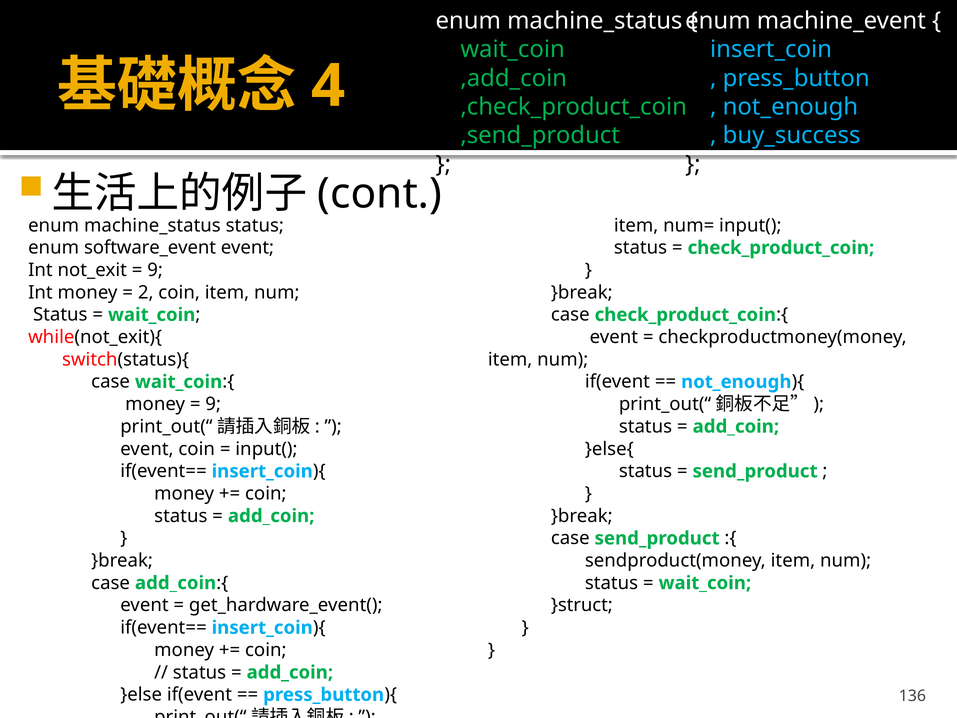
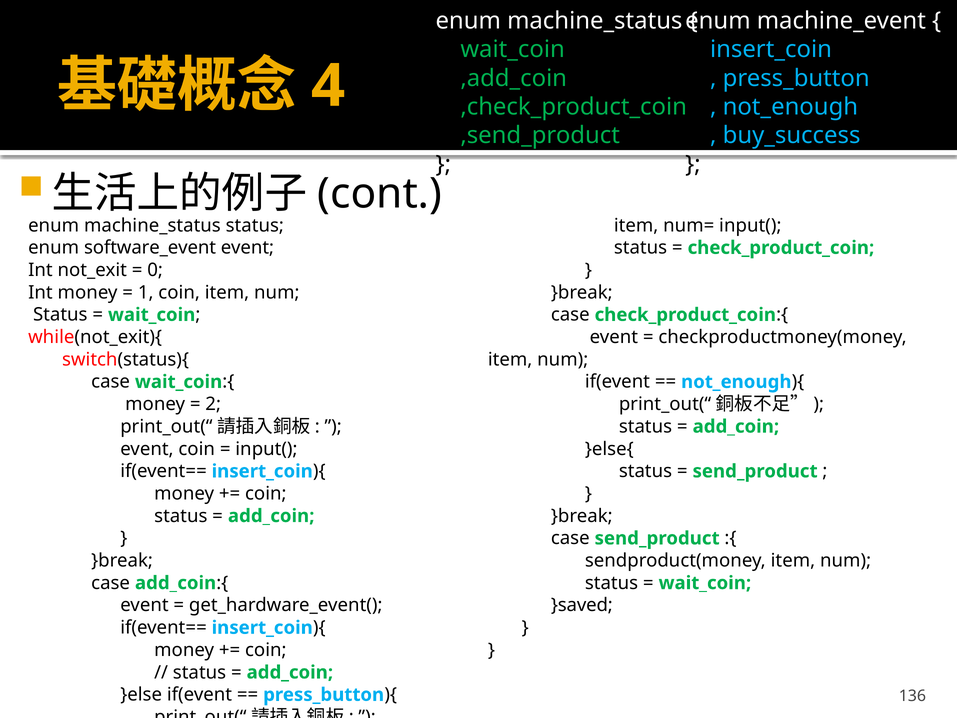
9 at (155, 270): 9 -> 0
2: 2 -> 1
9 at (213, 404): 9 -> 2
}struct: }struct -> }saved
